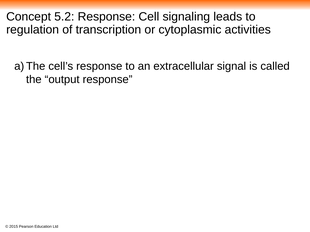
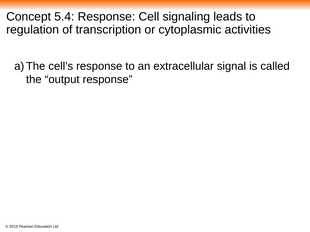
5.2: 5.2 -> 5.4
